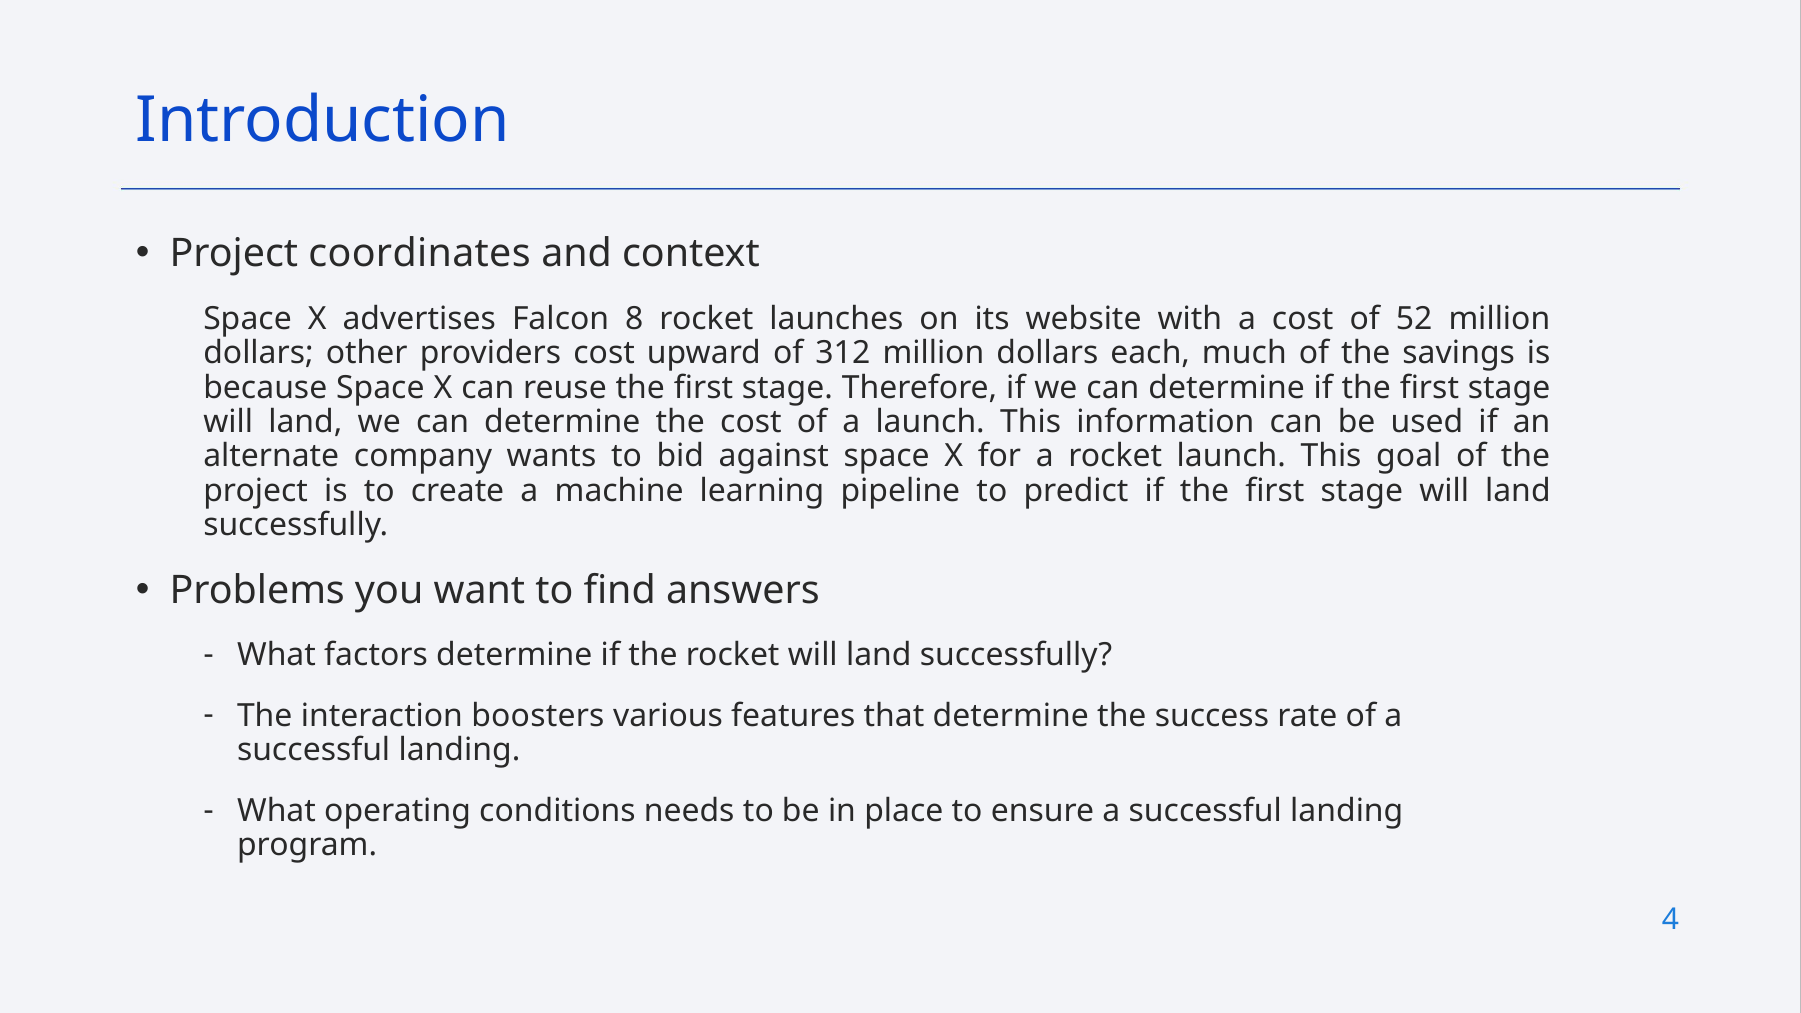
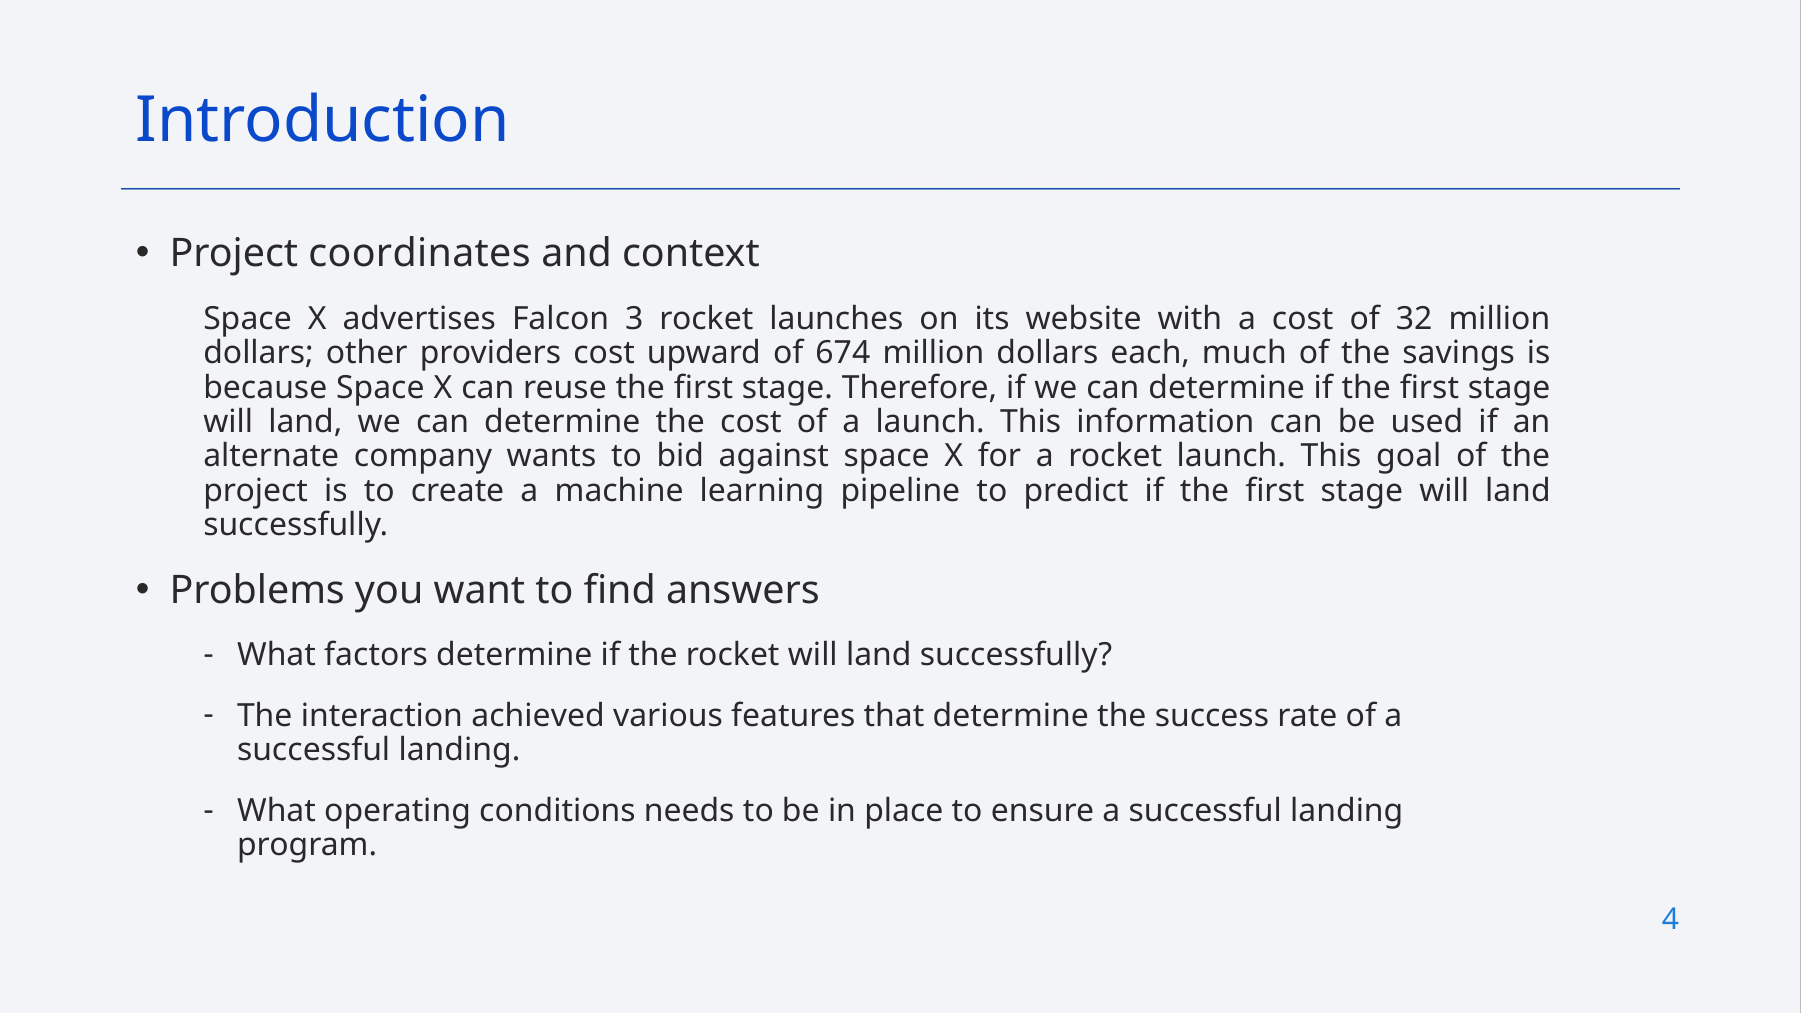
8: 8 -> 3
52: 52 -> 32
312: 312 -> 674
boosters: boosters -> achieved
